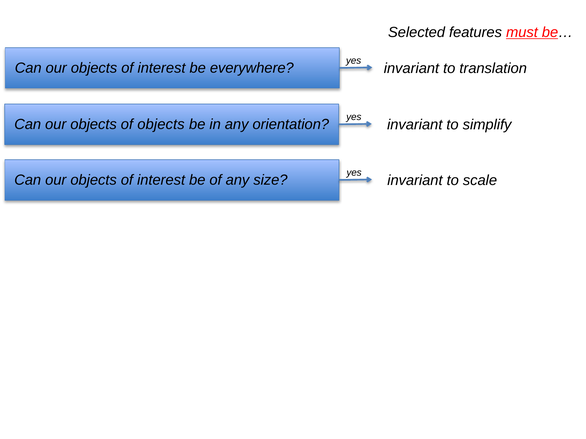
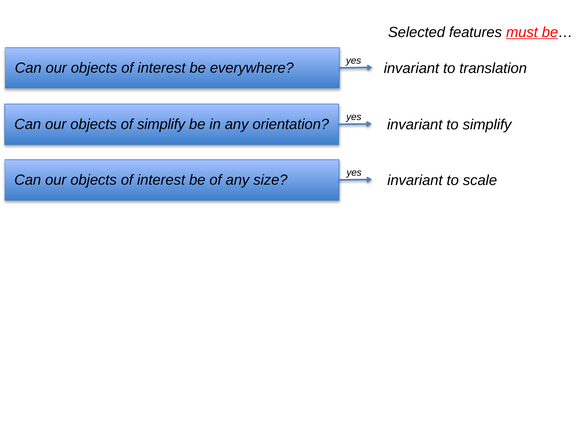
of objects: objects -> simplify
